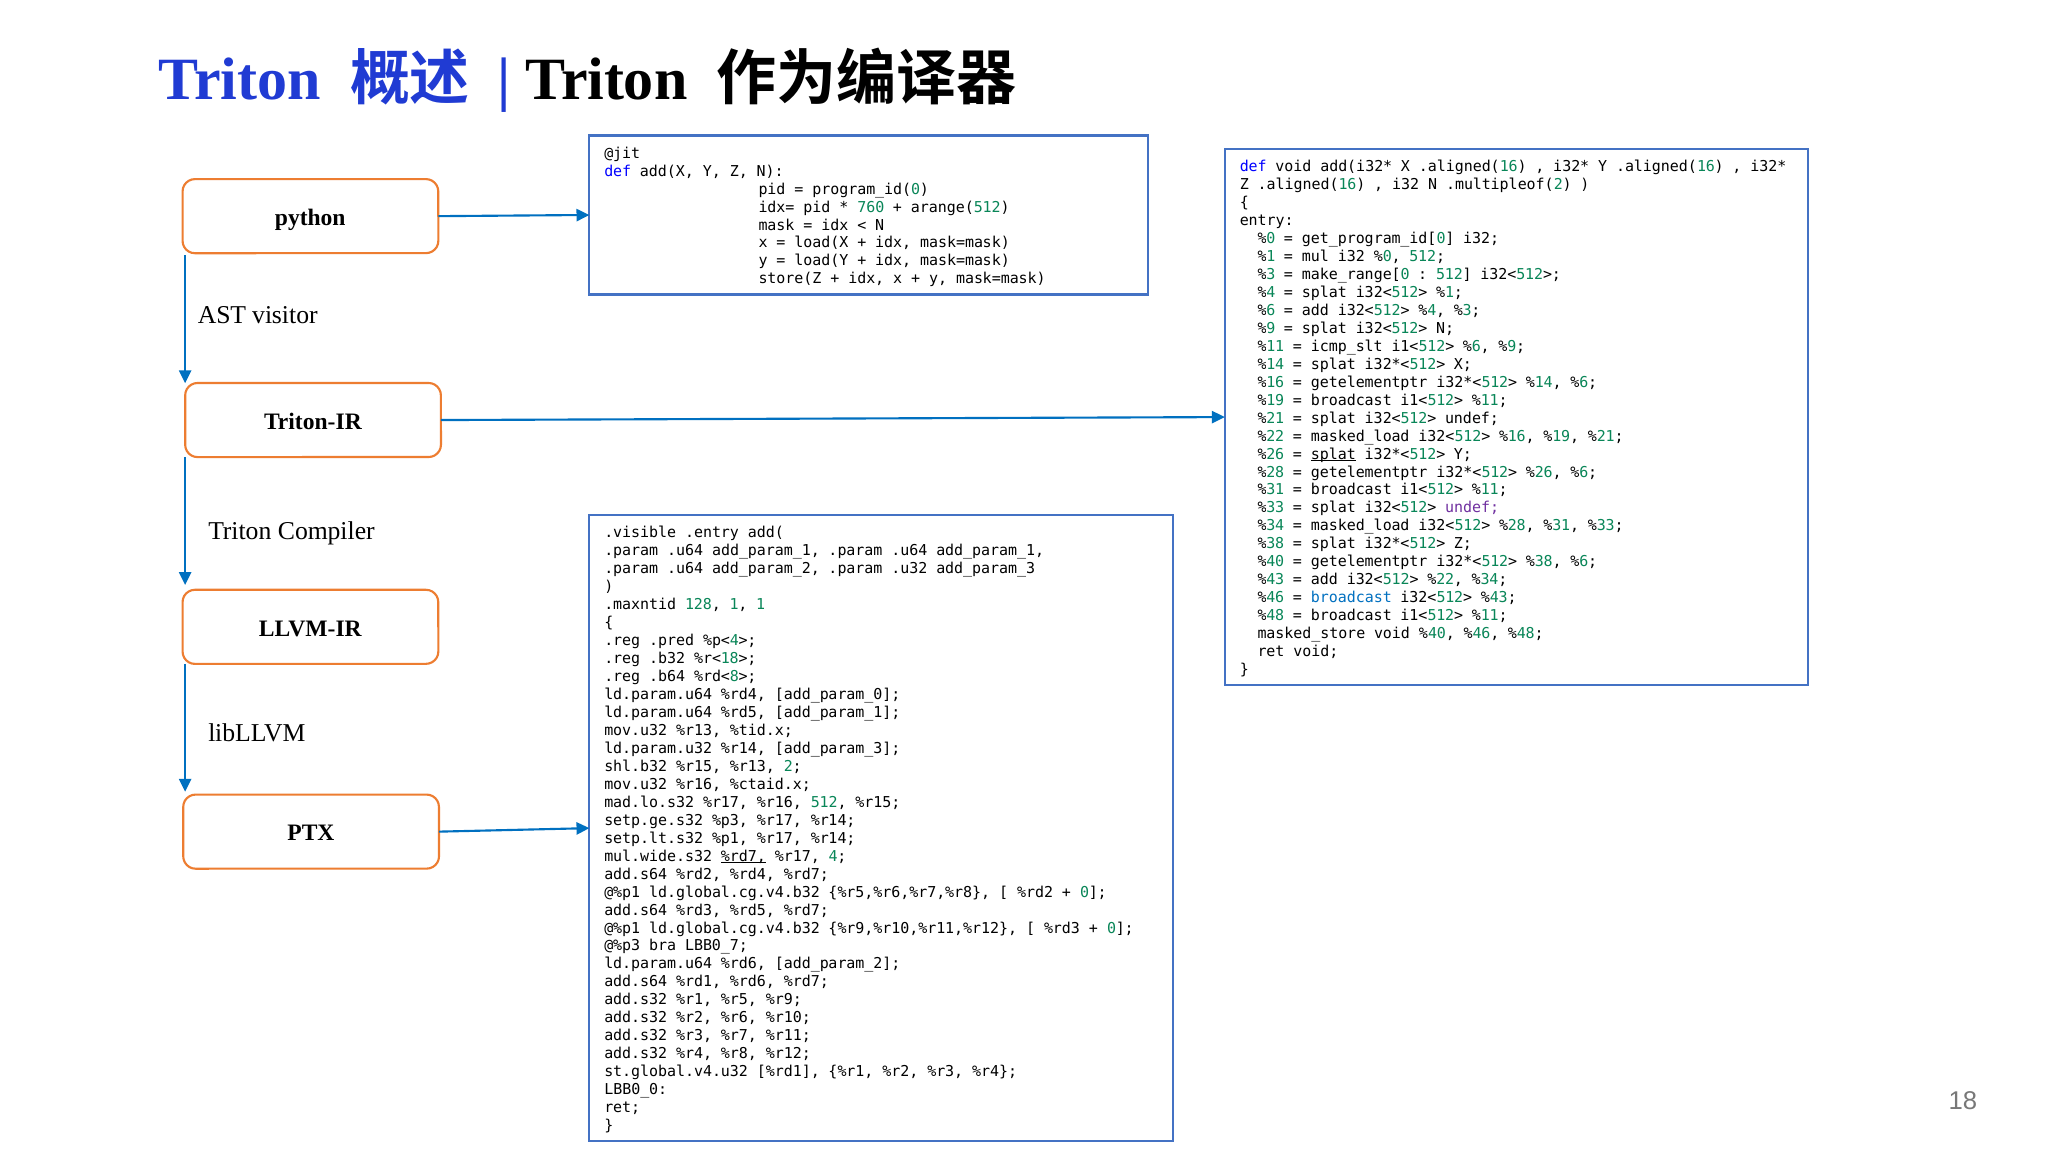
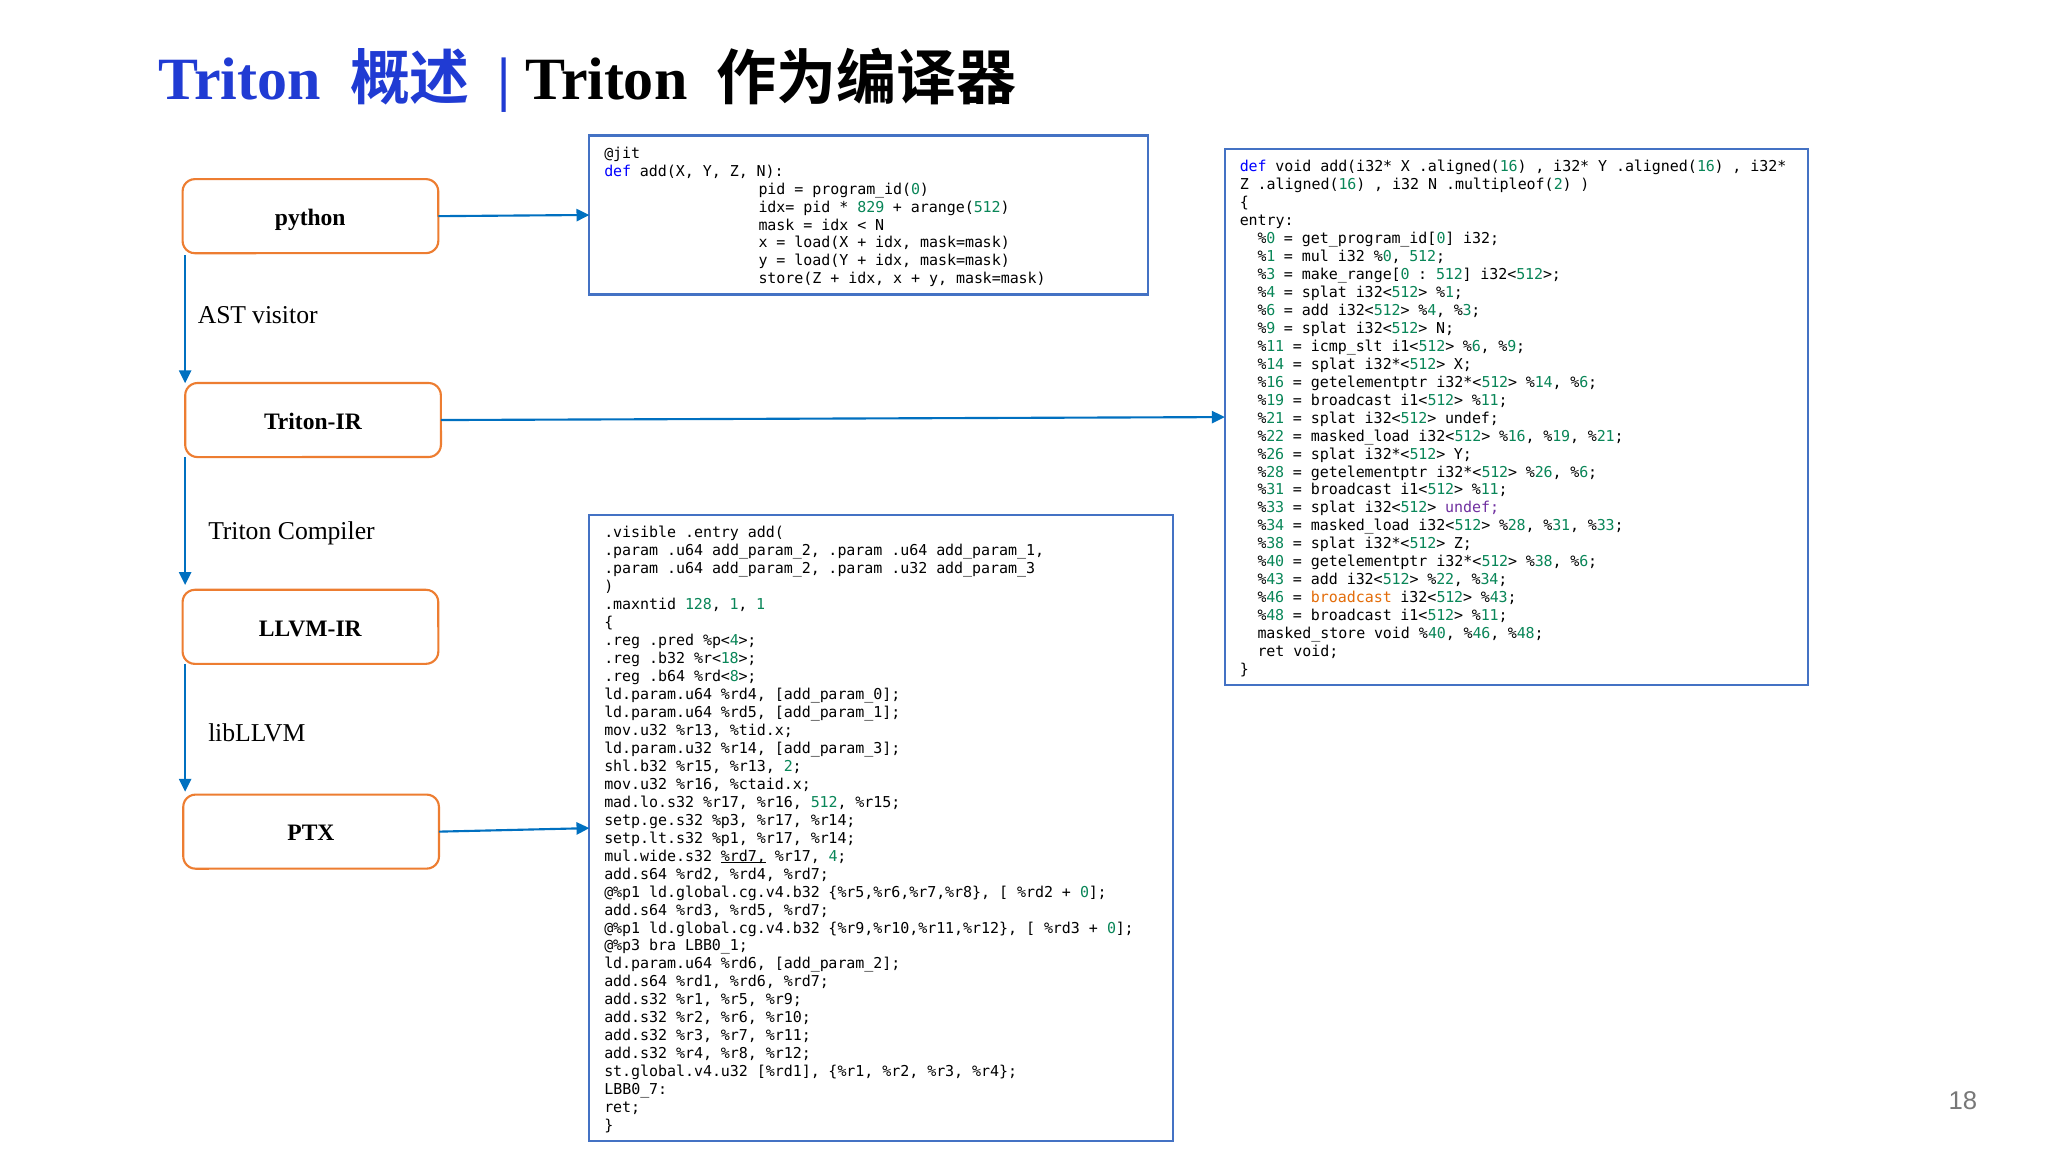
760: 760 -> 829
splat at (1333, 454) underline: present -> none
add_param_1 at (766, 551): add_param_1 -> add_param_2
broadcast at (1351, 598) colour: blue -> orange
LBB0_7: LBB0_7 -> LBB0_1
LBB0_0: LBB0_0 -> LBB0_7
